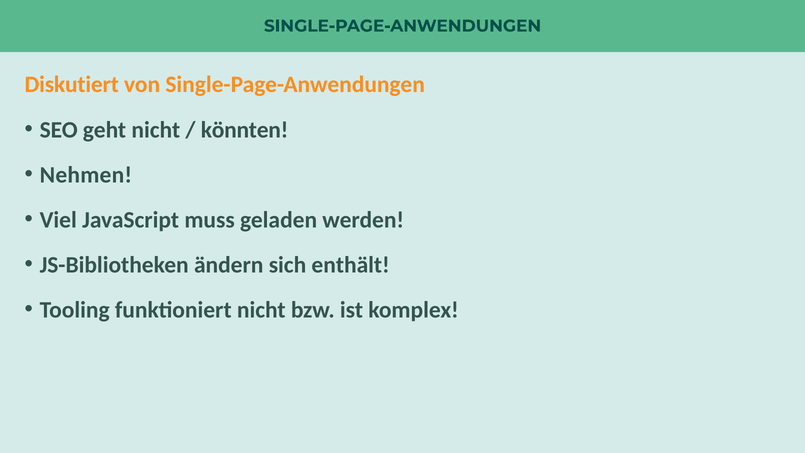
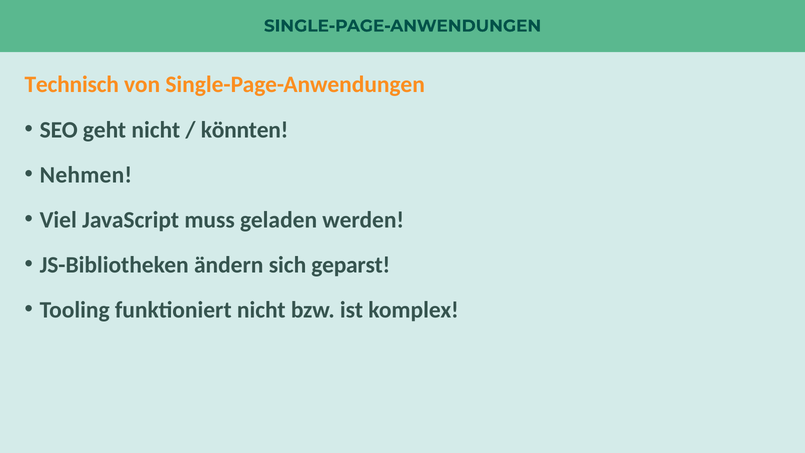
Diskutiert: Diskutiert -> Technisch
enthält: enthält -> geparst
